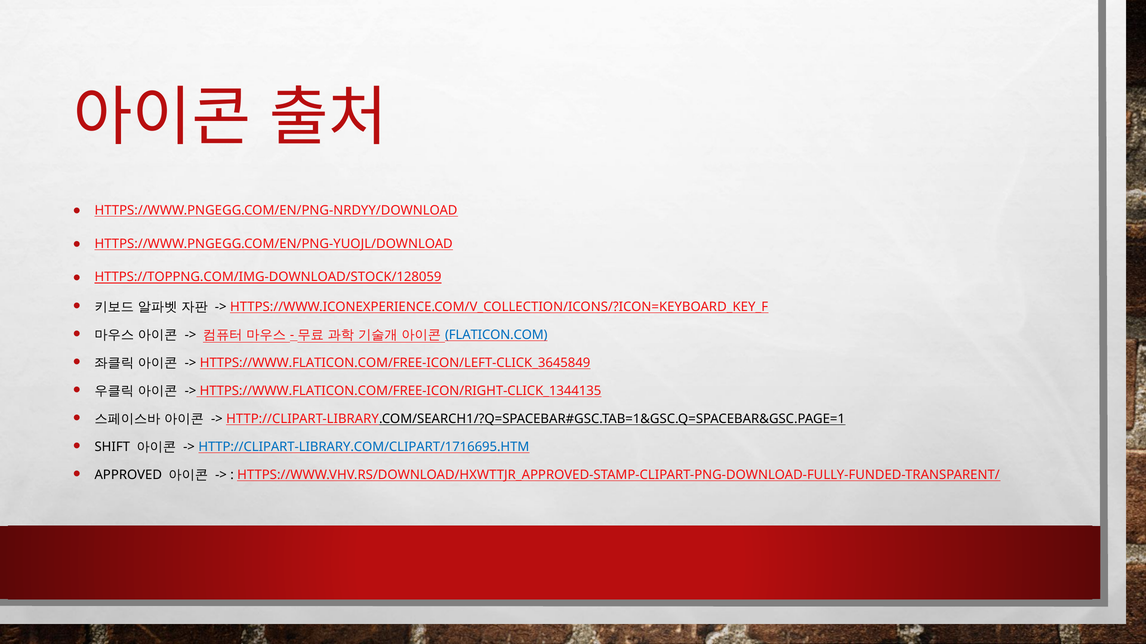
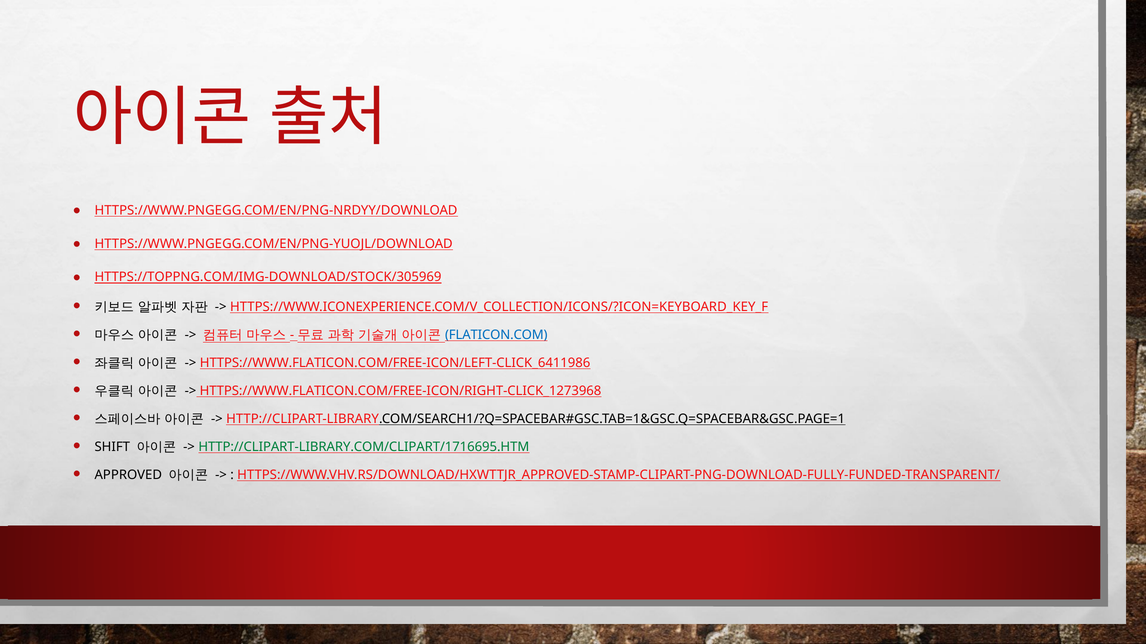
HTTPS://TOPPNG.COM/IMG-DOWNLOAD/STOCK/128059: HTTPS://TOPPNG.COM/IMG-DOWNLOAD/STOCK/128059 -> HTTPS://TOPPNG.COM/IMG-DOWNLOAD/STOCK/305969
HTTPS://WWW.FLATICON.COM/FREE-ICON/LEFT-CLICK_3645849: HTTPS://WWW.FLATICON.COM/FREE-ICON/LEFT-CLICK_3645849 -> HTTPS://WWW.FLATICON.COM/FREE-ICON/LEFT-CLICK_6411986
HTTPS://WWW.FLATICON.COM/FREE-ICON/RIGHT-CLICK_1344135: HTTPS://WWW.FLATICON.COM/FREE-ICON/RIGHT-CLICK_1344135 -> HTTPS://WWW.FLATICON.COM/FREE-ICON/RIGHT-CLICK_1273968
HTTP://CLIPART-LIBRARY.COM/CLIPART/1716695.HTM colour: blue -> green
